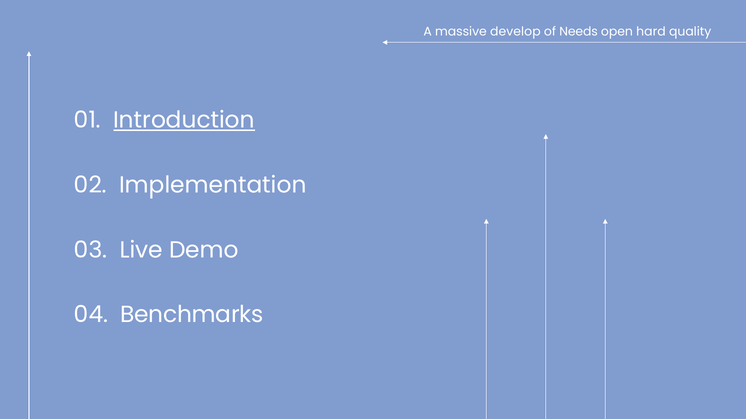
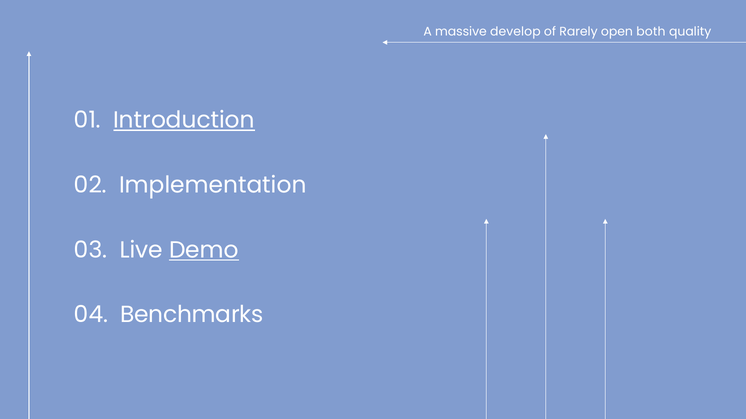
Needs: Needs -> Rarely
hard: hard -> both
Demo underline: none -> present
